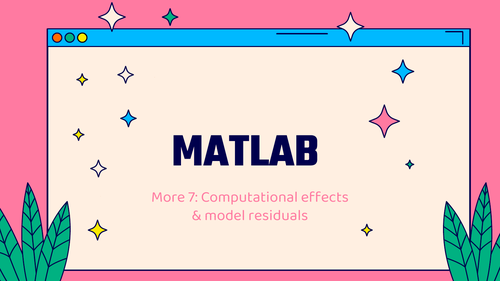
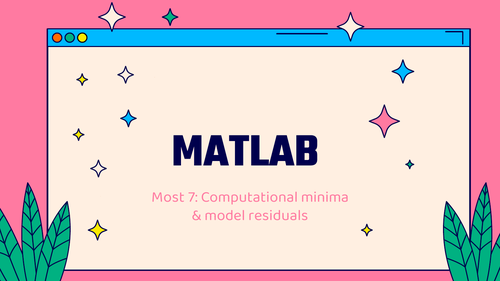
More: More -> Most
effects: effects -> minima
